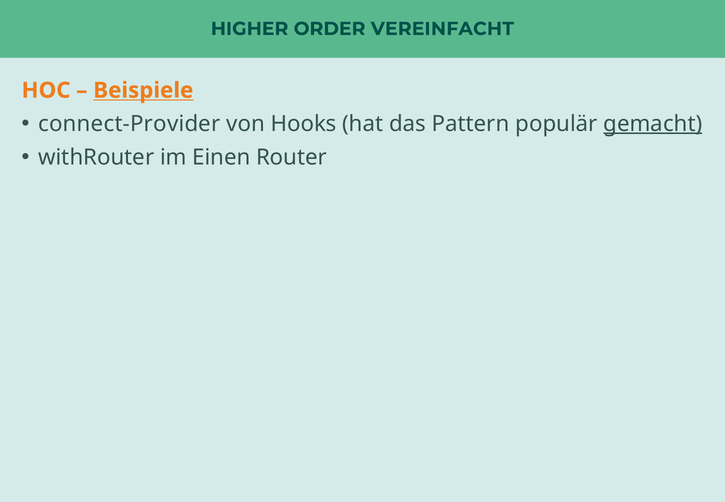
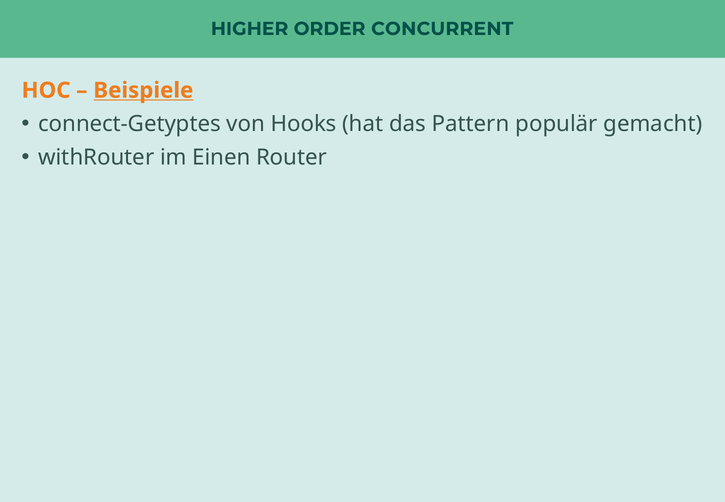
VEREINFACHT: VEREINFACHT -> CONCURRENT
connect-Provider: connect-Provider -> connect-Getyptes
gemacht underline: present -> none
